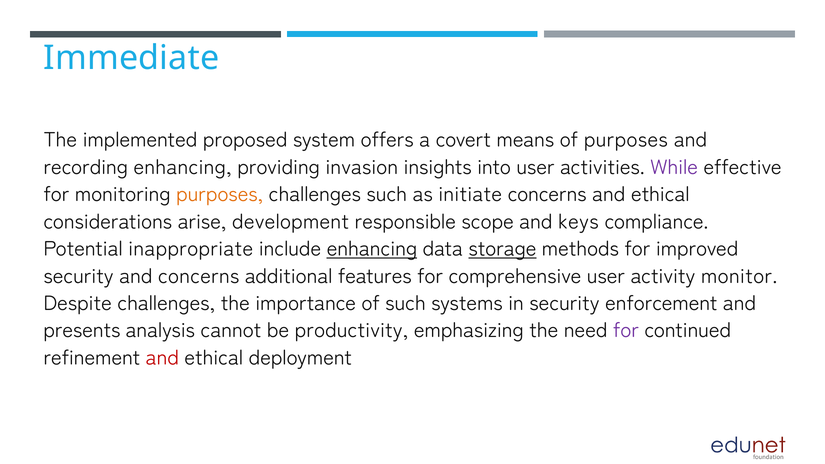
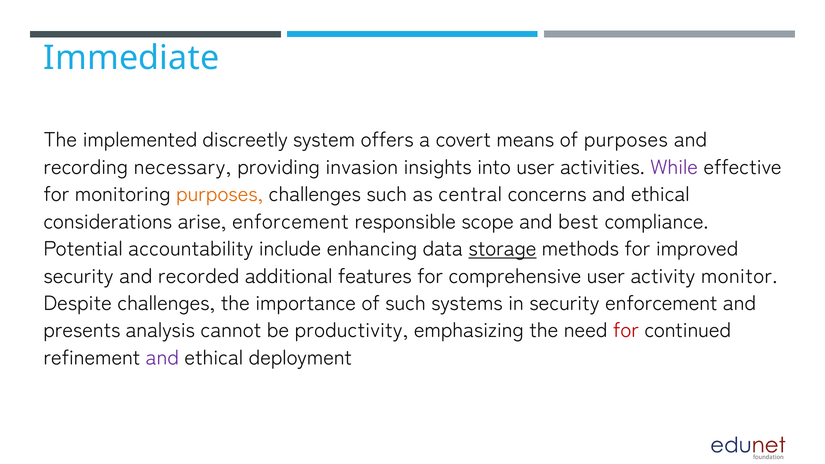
proposed: proposed -> discreetly
recording enhancing: enhancing -> necessary
initiate: initiate -> central
arise development: development -> enforcement
keys: keys -> best
inappropriate: inappropriate -> accountability
enhancing at (372, 249) underline: present -> none
and concerns: concerns -> recorded
for at (626, 331) colour: purple -> red
and at (162, 358) colour: red -> purple
